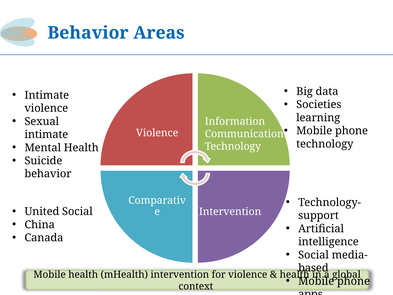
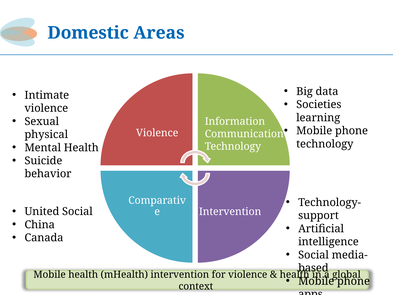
Behavior at (88, 33): Behavior -> Domestic
intimate at (46, 134): intimate -> physical
